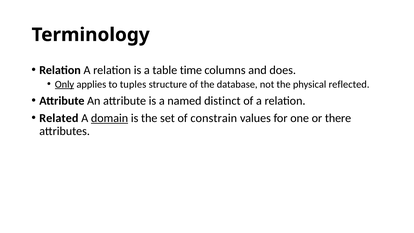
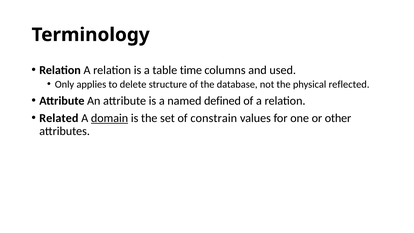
does: does -> used
Only underline: present -> none
tuples: tuples -> delete
distinct: distinct -> defined
there: there -> other
